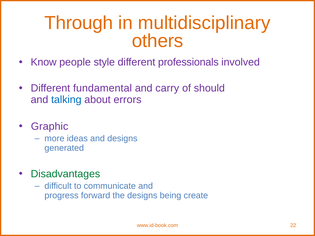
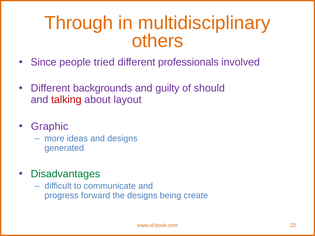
Know: Know -> Since
style: style -> tried
fundamental: fundamental -> backgrounds
carry: carry -> guilty
talking colour: blue -> red
errors: errors -> layout
